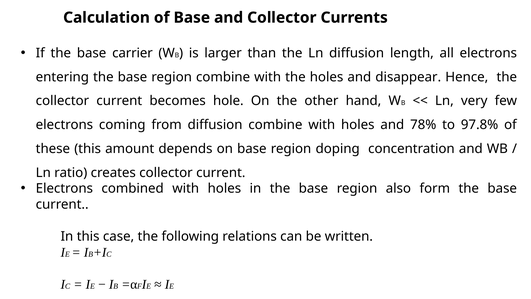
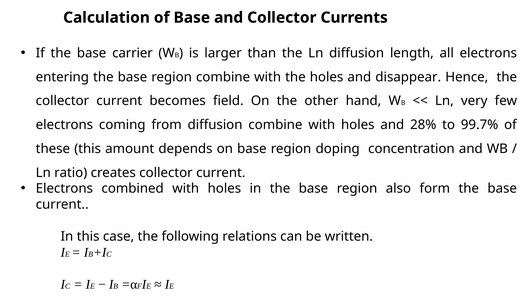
hole: hole -> field
78%: 78% -> 28%
97.8%: 97.8% -> 99.7%
